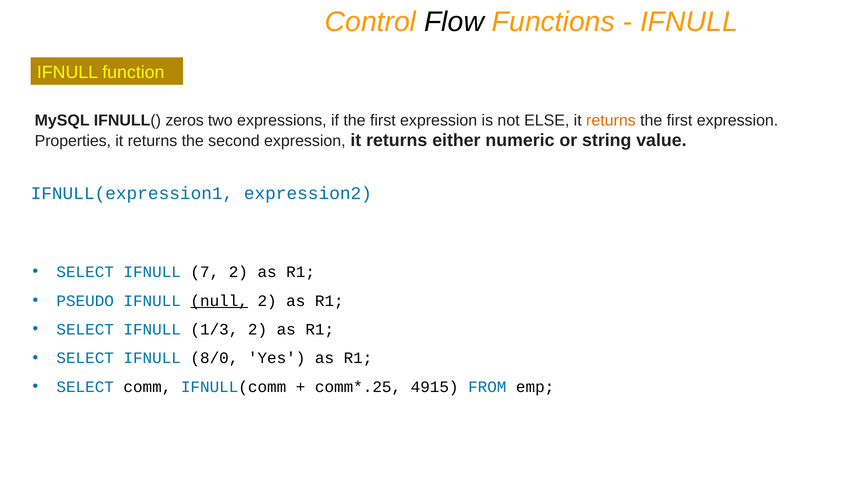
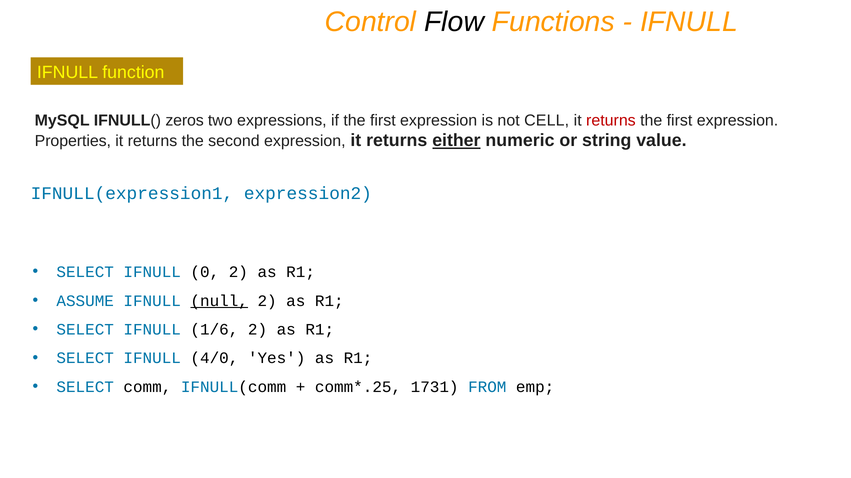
ELSE: ELSE -> CELL
returns at (611, 120) colour: orange -> red
either underline: none -> present
7: 7 -> 0
PSEUDO: PSEUDO -> ASSUME
1/3: 1/3 -> 1/6
8/0: 8/0 -> 4/0
4915: 4915 -> 1731
